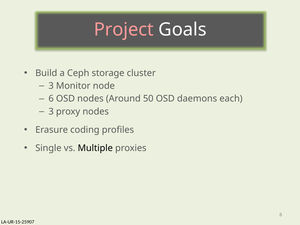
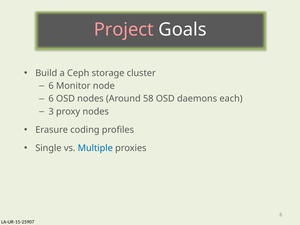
3 at (51, 86): 3 -> 6
50: 50 -> 58
Multiple colour: black -> blue
